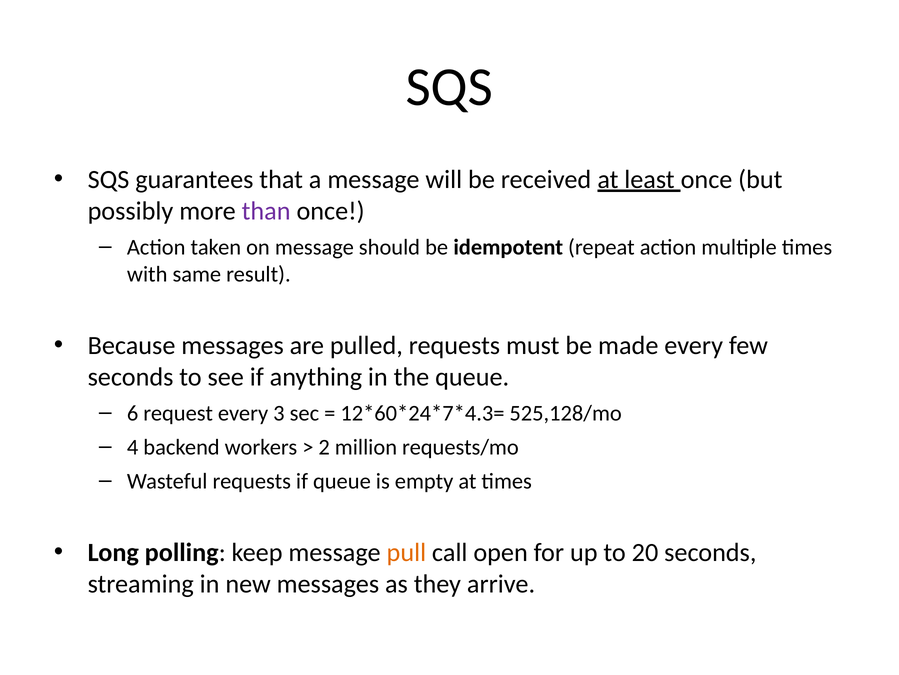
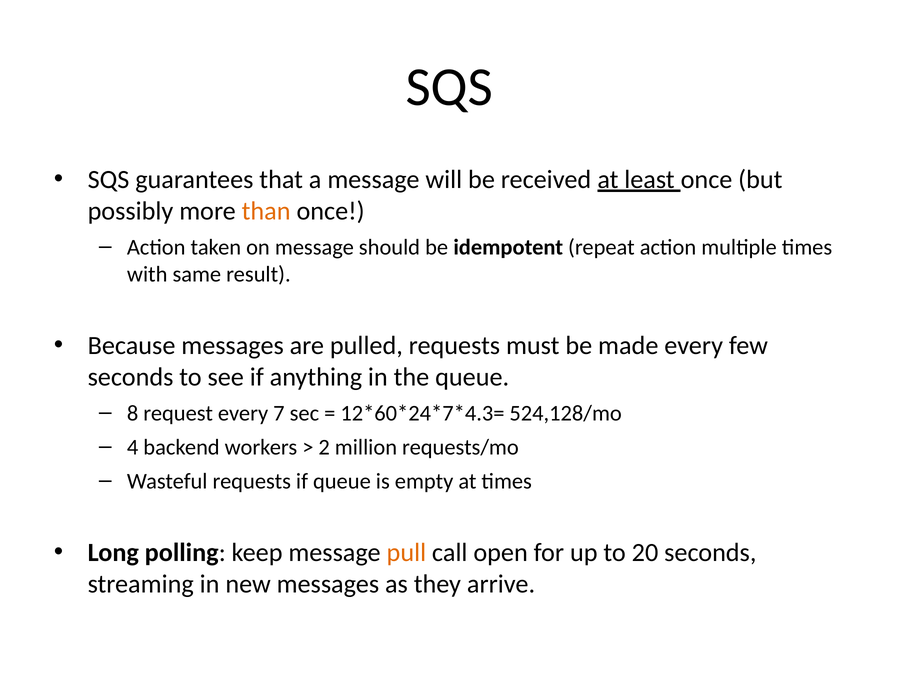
than colour: purple -> orange
6: 6 -> 8
3: 3 -> 7
525,128/mo: 525,128/mo -> 524,128/mo
